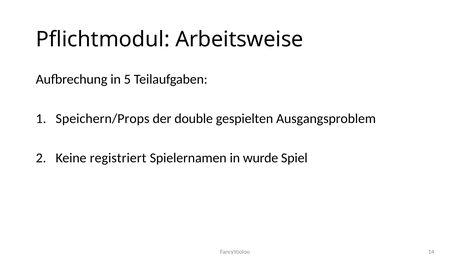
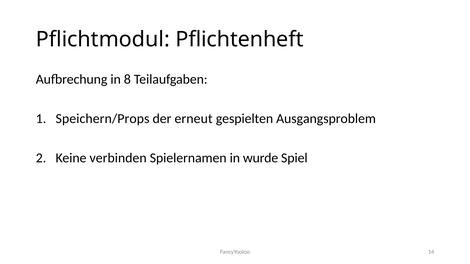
Arbeitsweise: Arbeitsweise -> Pflichtenheft
5: 5 -> 8
double: double -> erneut
registriert: registriert -> verbinden
